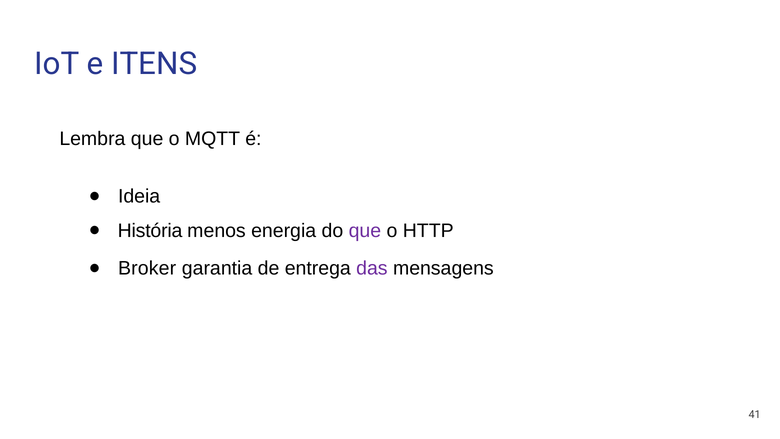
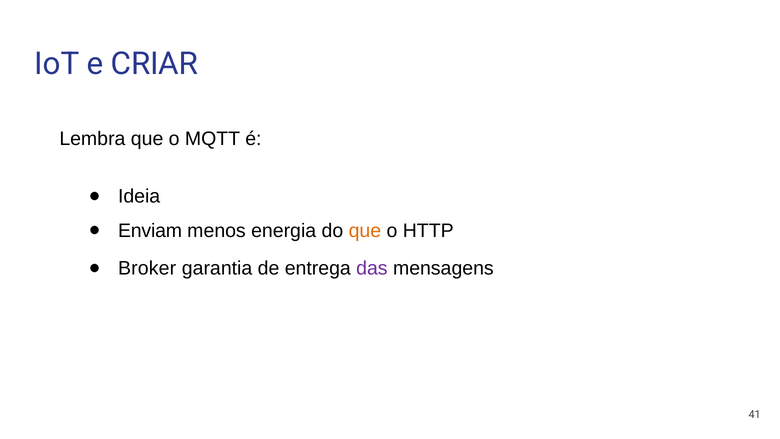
ITENS: ITENS -> CRIAR
História: História -> Enviam
que at (365, 230) colour: purple -> orange
